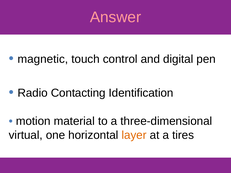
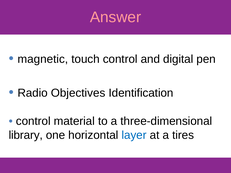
Contacting: Contacting -> Objectives
motion at (33, 121): motion -> control
virtual: virtual -> library
layer colour: orange -> blue
